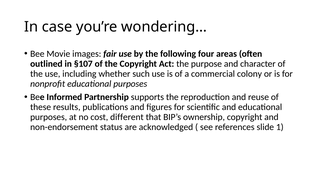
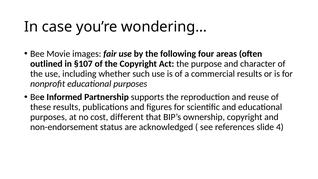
commercial colony: colony -> results
1: 1 -> 4
